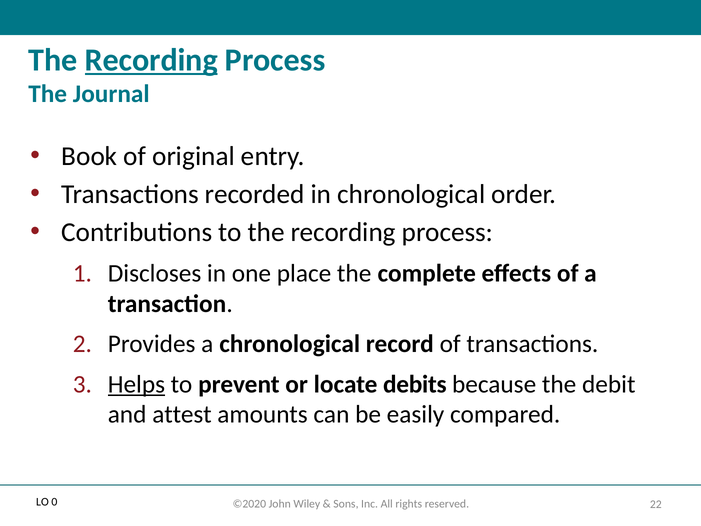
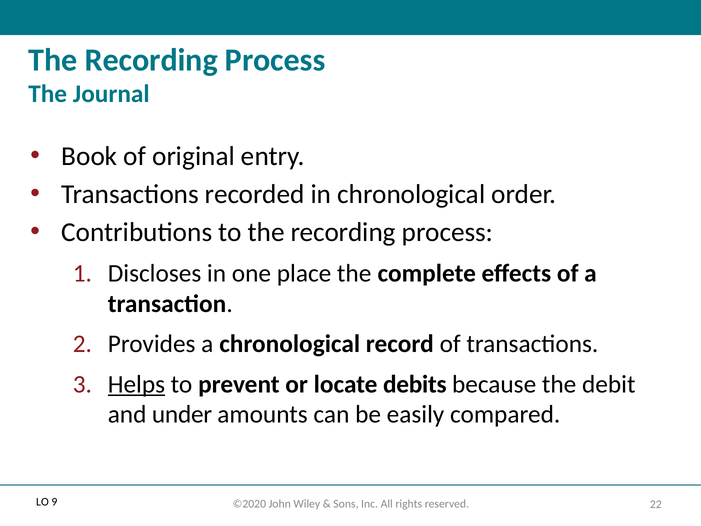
Recording at (151, 60) underline: present -> none
attest: attest -> under
0: 0 -> 9
